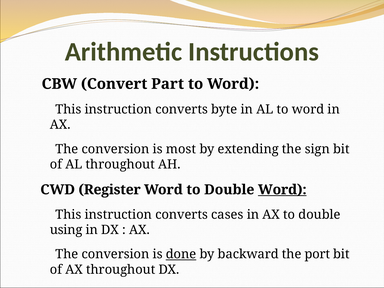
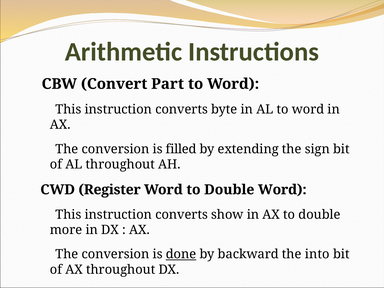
most: most -> filled
Word at (282, 190) underline: present -> none
cases: cases -> show
using: using -> more
port: port -> into
